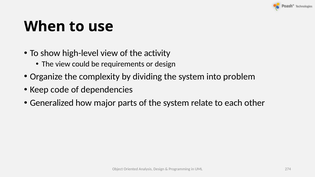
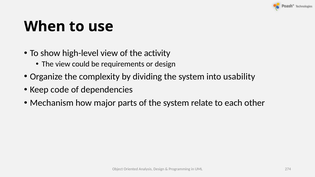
problem: problem -> usability
Generalized: Generalized -> Mechanism
